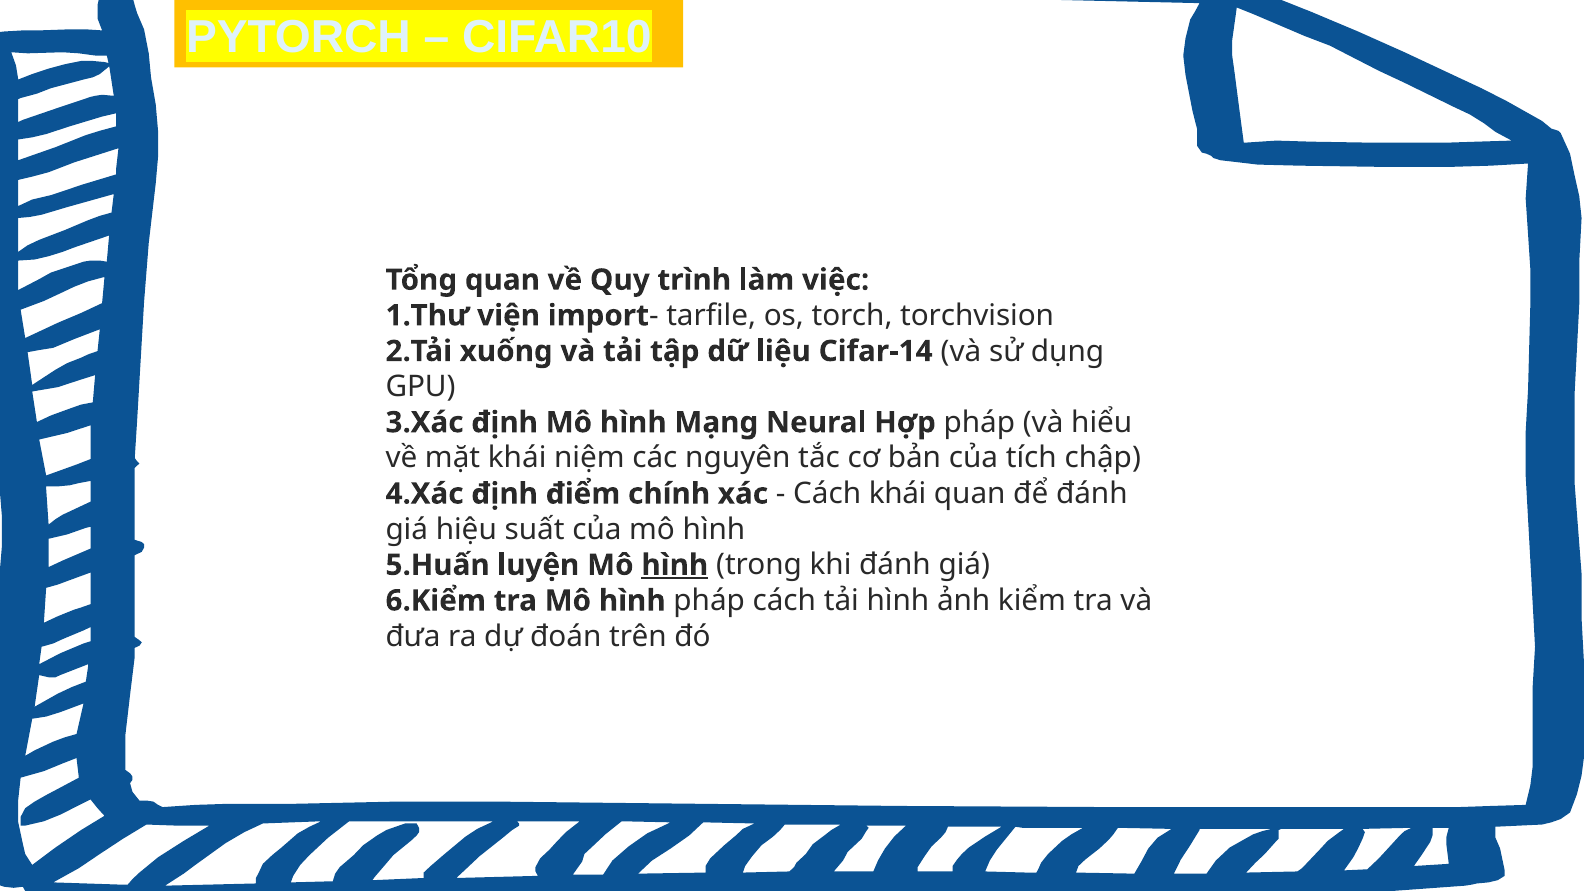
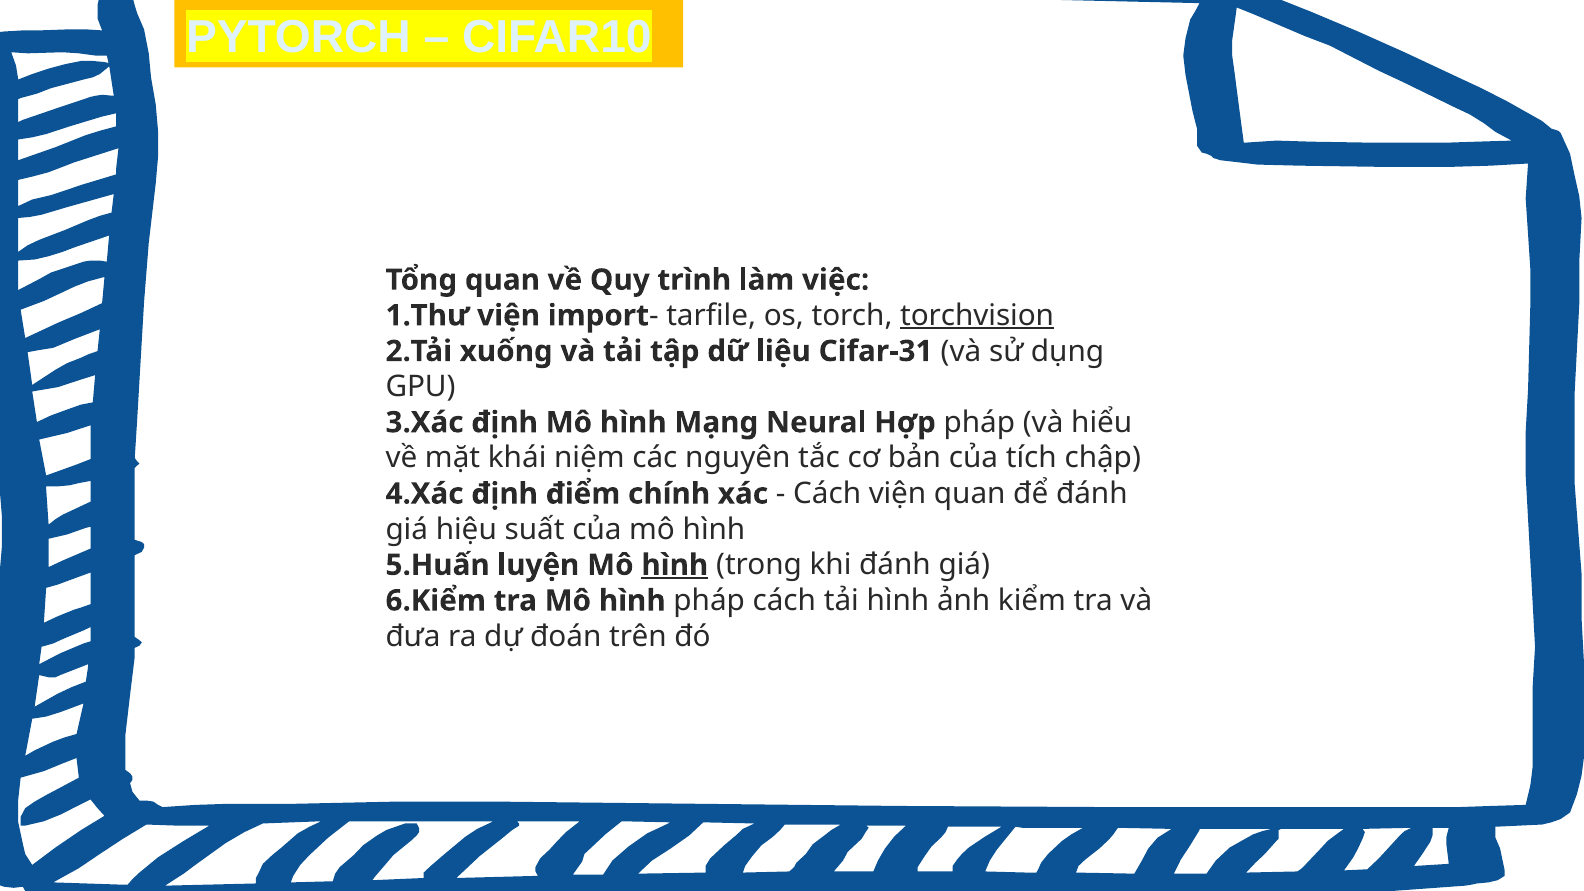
torchvision underline: none -> present
Cifar-14: Cifar-14 -> Cifar-31
Cách khái: khái -> viện
